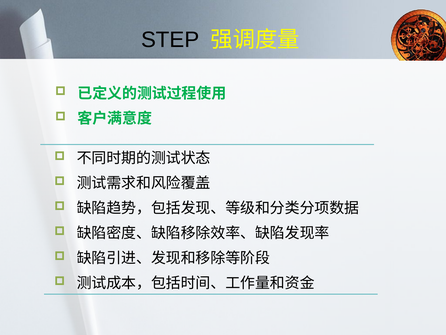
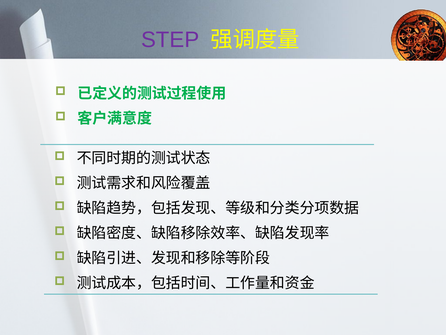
STEP colour: black -> purple
